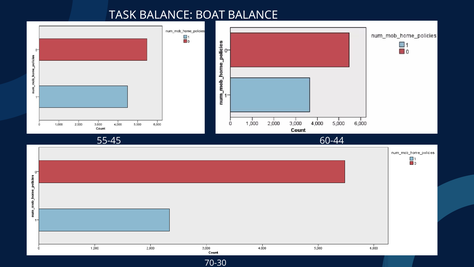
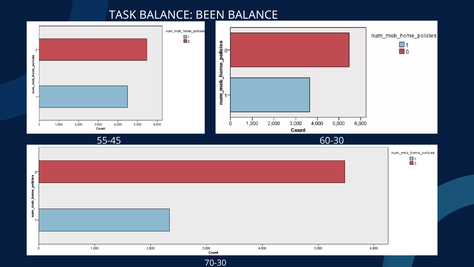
BOAT: BOAT -> BEEN
60-44: 60-44 -> 60-30
